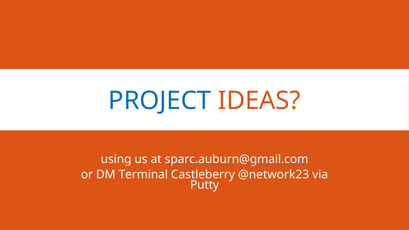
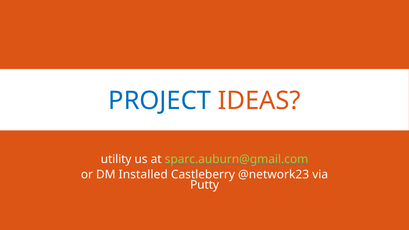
using: using -> utility
sparc.auburn@gmail.com colour: white -> light green
Terminal: Terminal -> Installed
